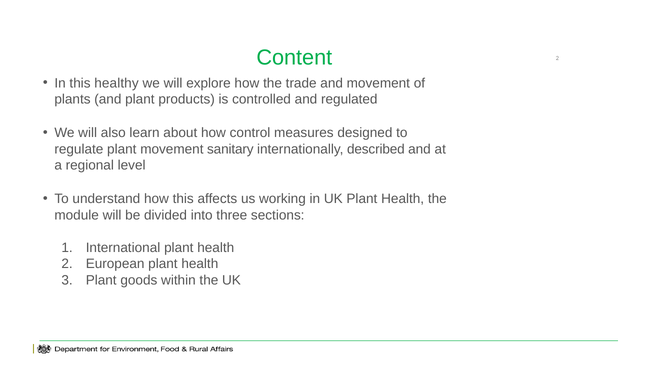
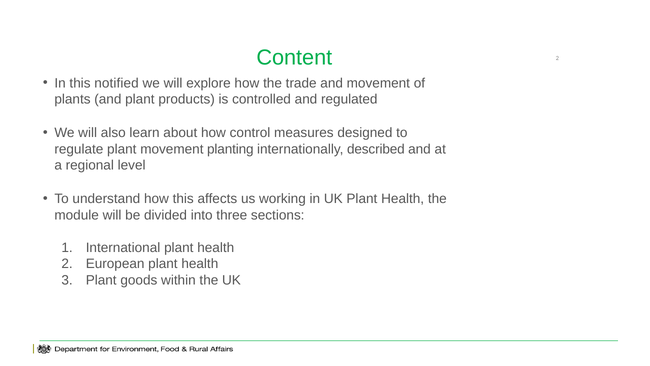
healthy: healthy -> notified
sanitary: sanitary -> planting
